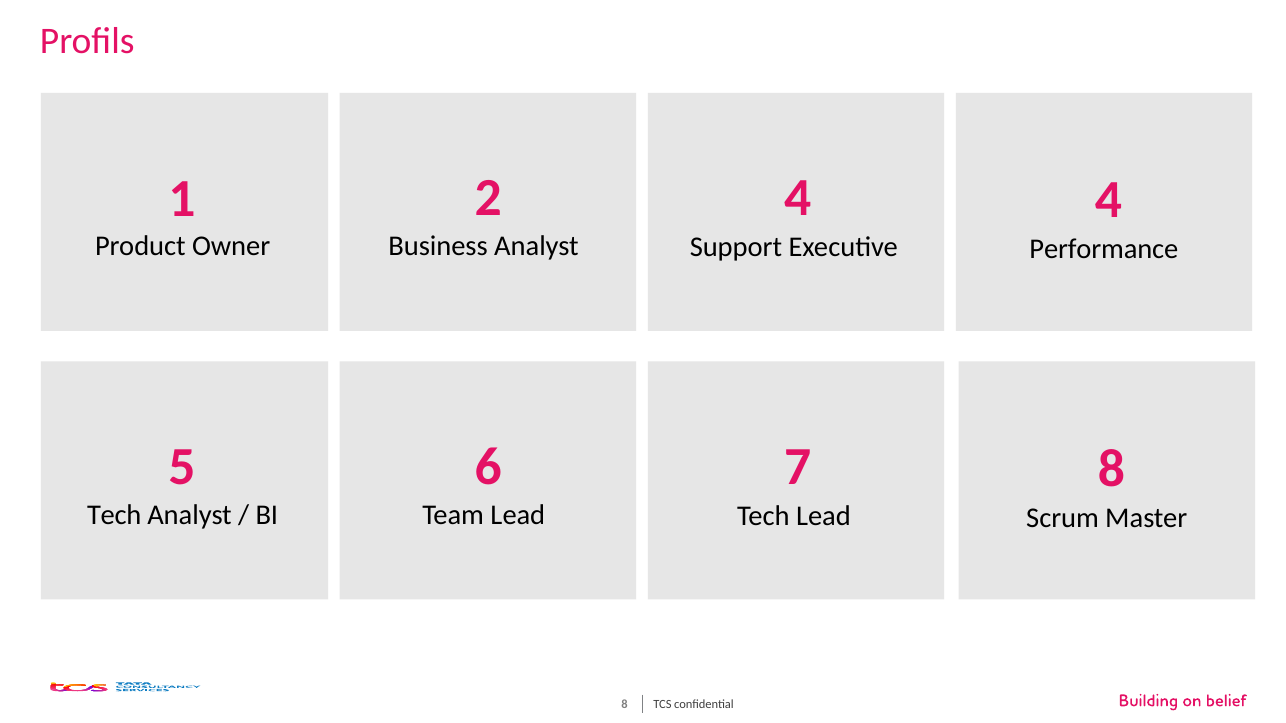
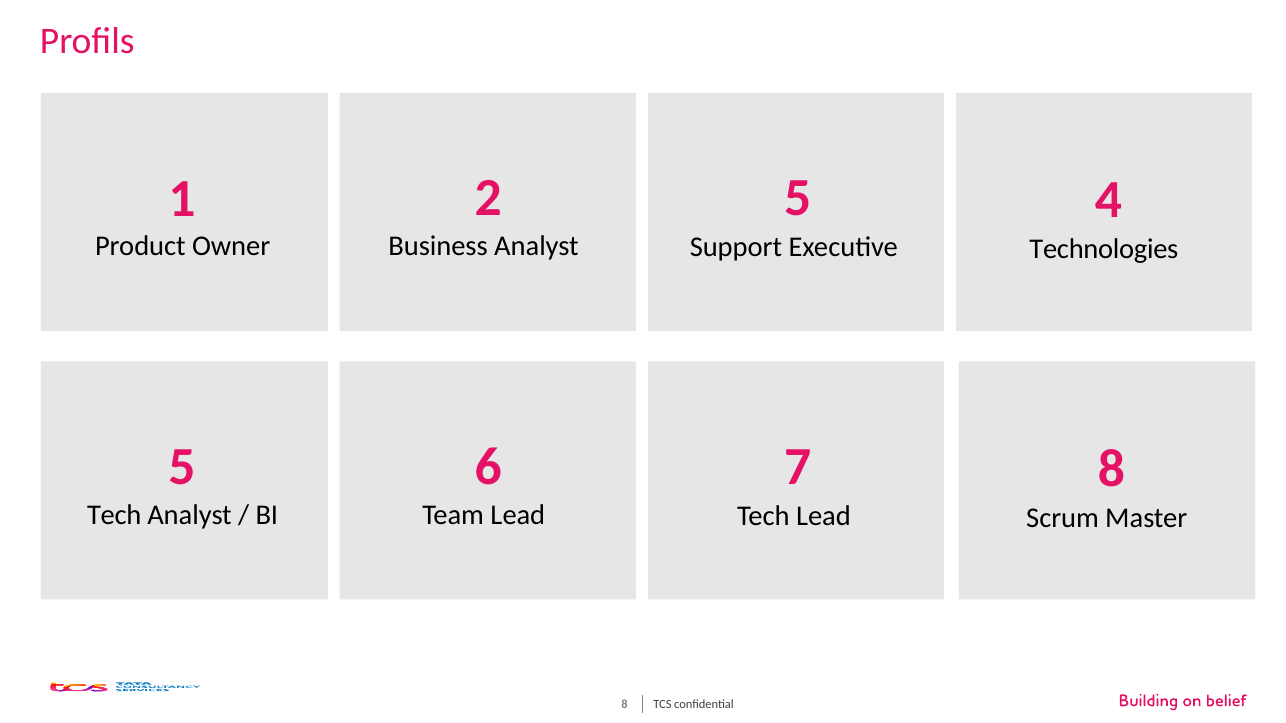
2 4: 4 -> 5
Performance: Performance -> Technologies
